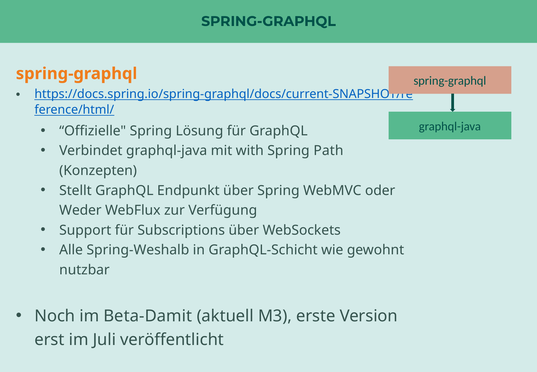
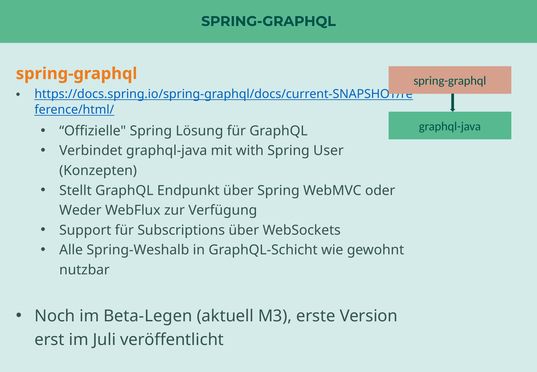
Path: Path -> User
Beta-Damit: Beta-Damit -> Beta-Legen
